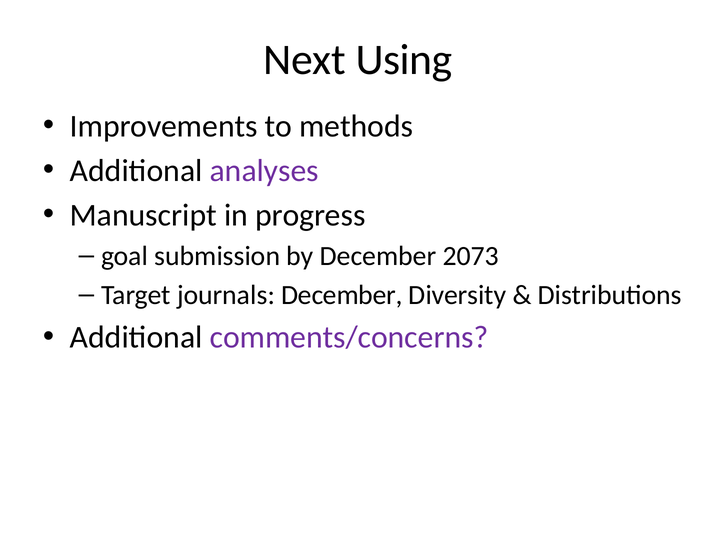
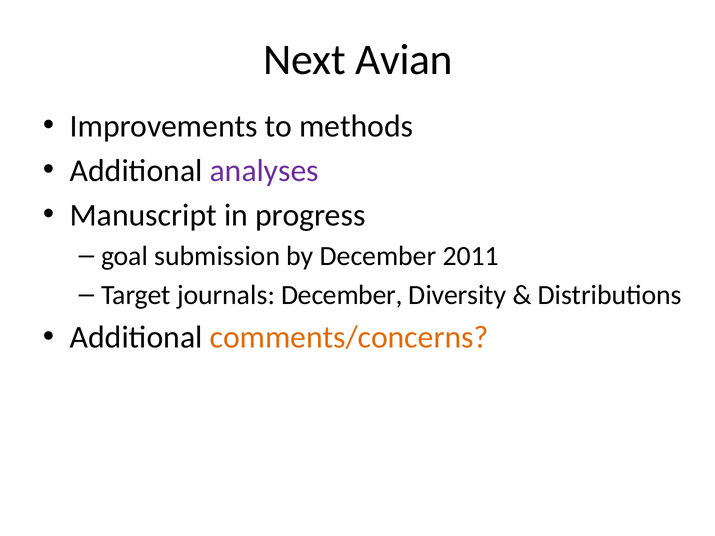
Using: Using -> Avian
2073: 2073 -> 2011
comments/concerns colour: purple -> orange
